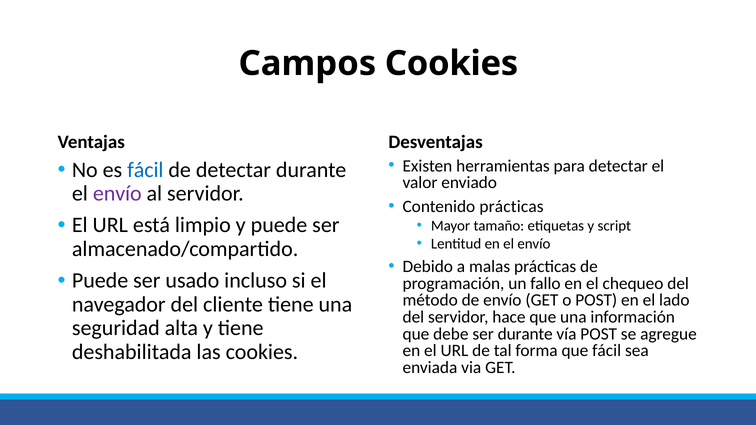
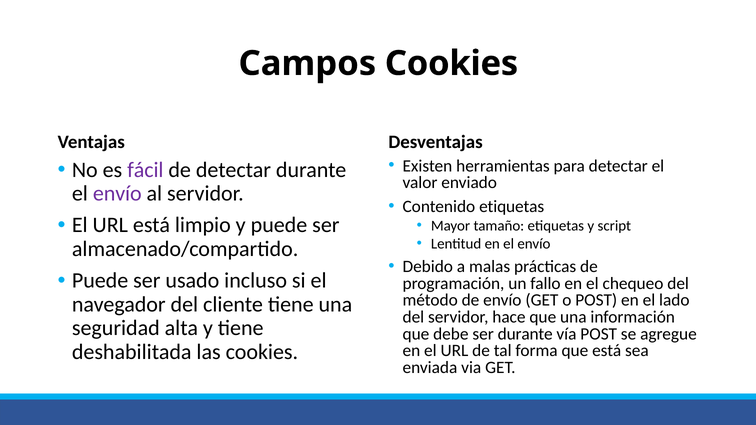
fácil at (145, 170) colour: blue -> purple
Contenido prácticas: prácticas -> etiquetas
que fácil: fácil -> está
